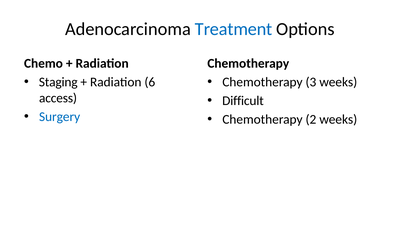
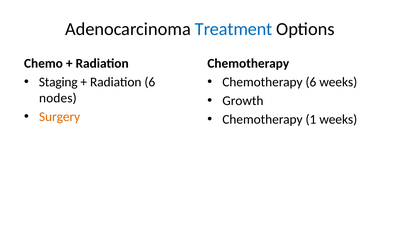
Chemotherapy 3: 3 -> 6
access: access -> nodes
Difficult: Difficult -> Growth
Surgery colour: blue -> orange
2: 2 -> 1
